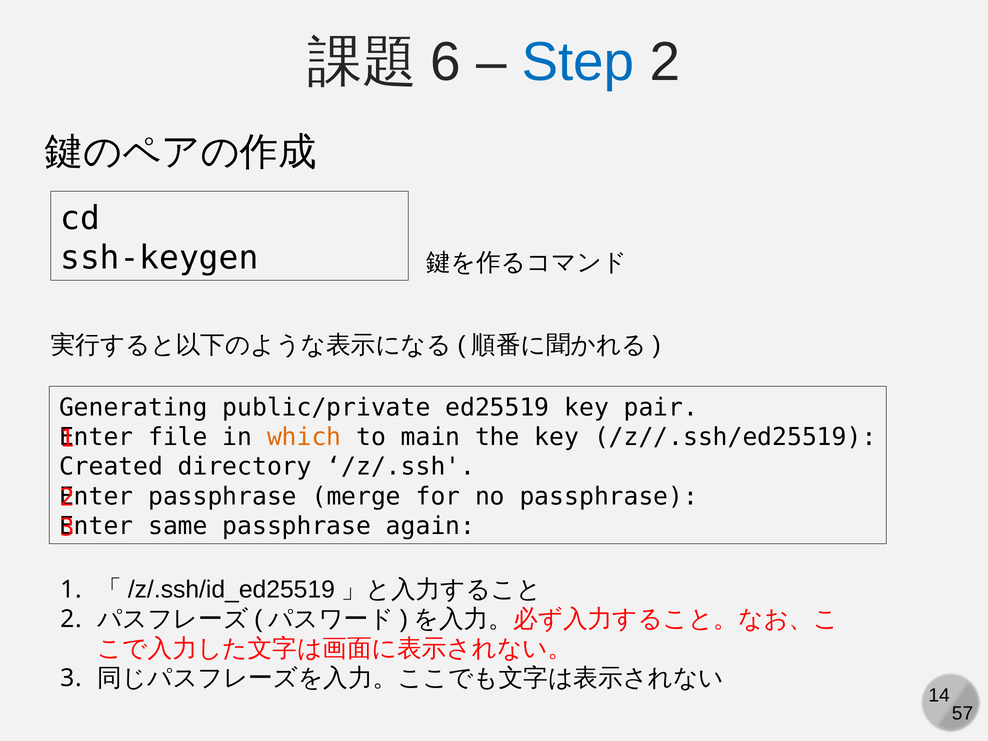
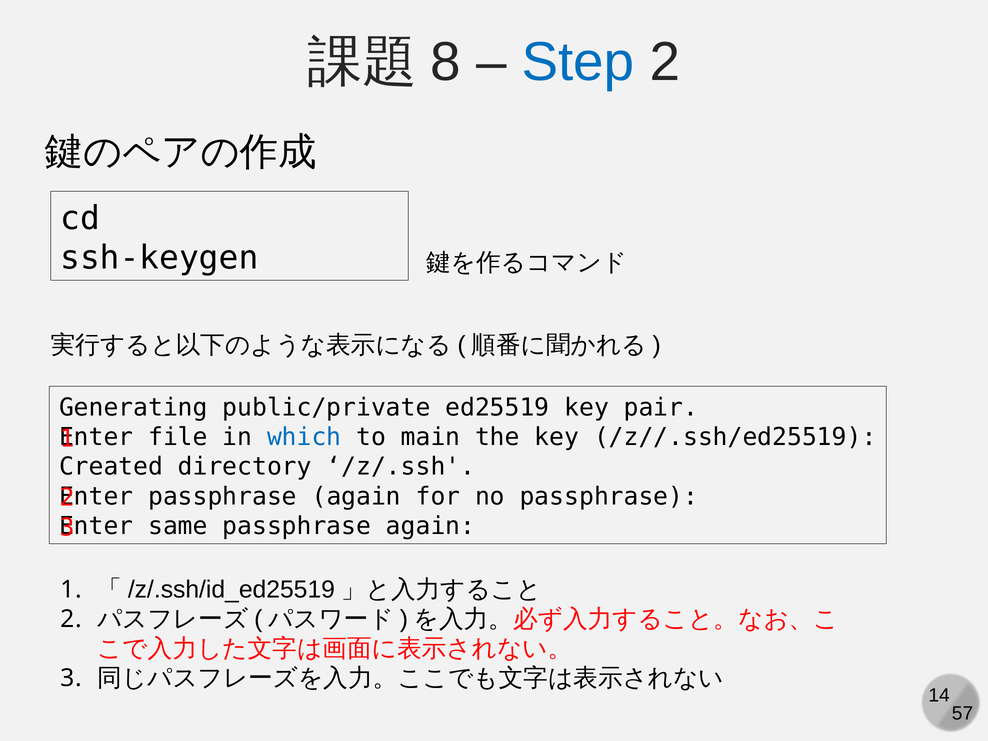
6: 6 -> 8
which colour: orange -> blue
merge at (356, 496): merge -> again
